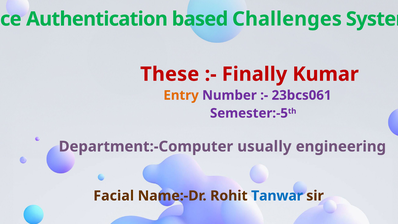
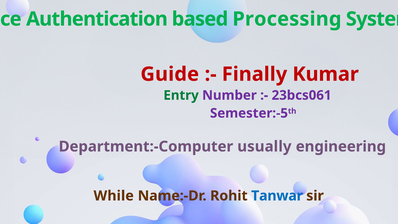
Challenges: Challenges -> Processing
These: These -> Guide
Entry colour: orange -> green
Facial: Facial -> While
